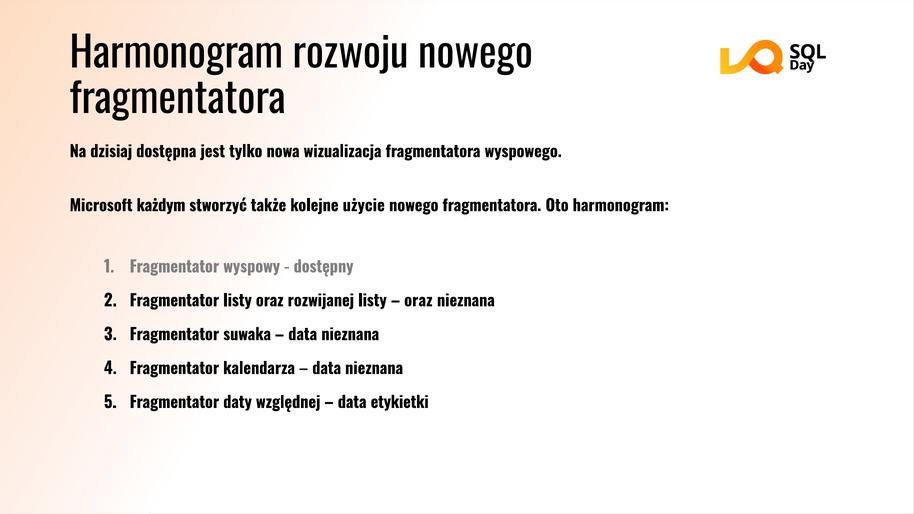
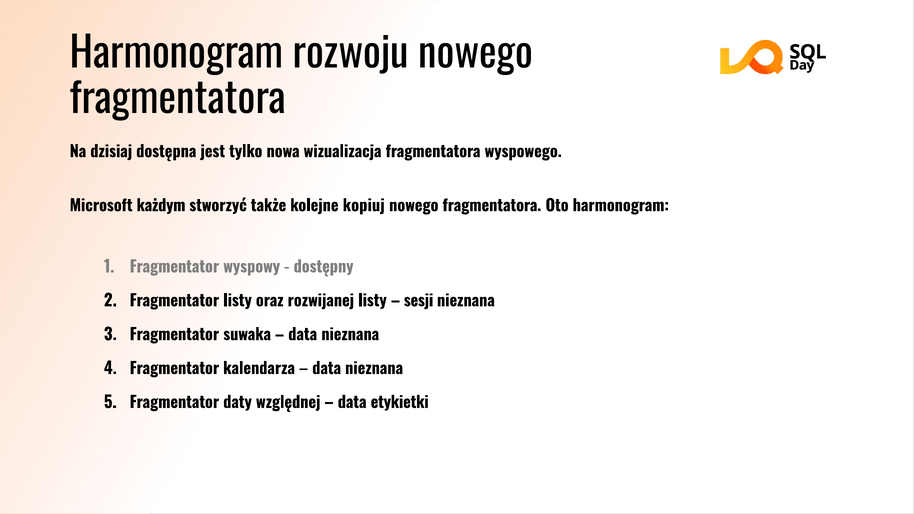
użycie: użycie -> kopiuj
oraz at (418, 301): oraz -> sesji
